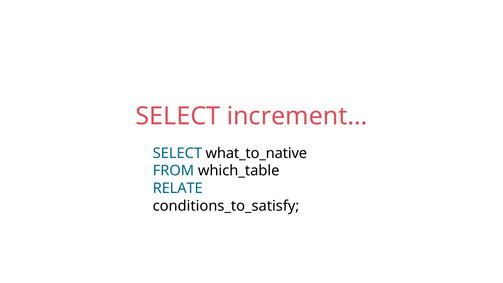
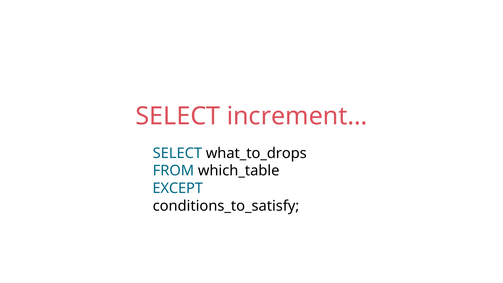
what_to_native: what_to_native -> what_to_drops
RELATE: RELATE -> EXCEPT
